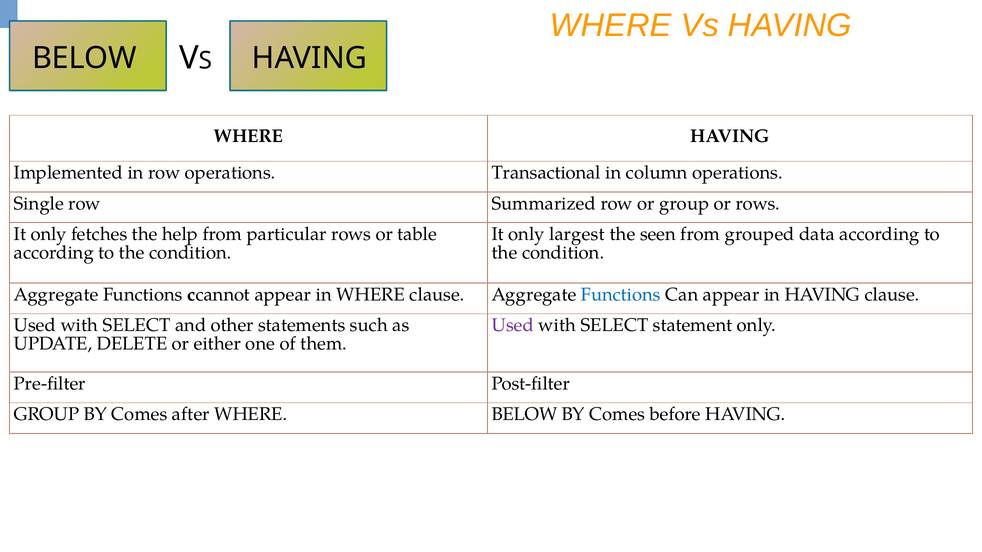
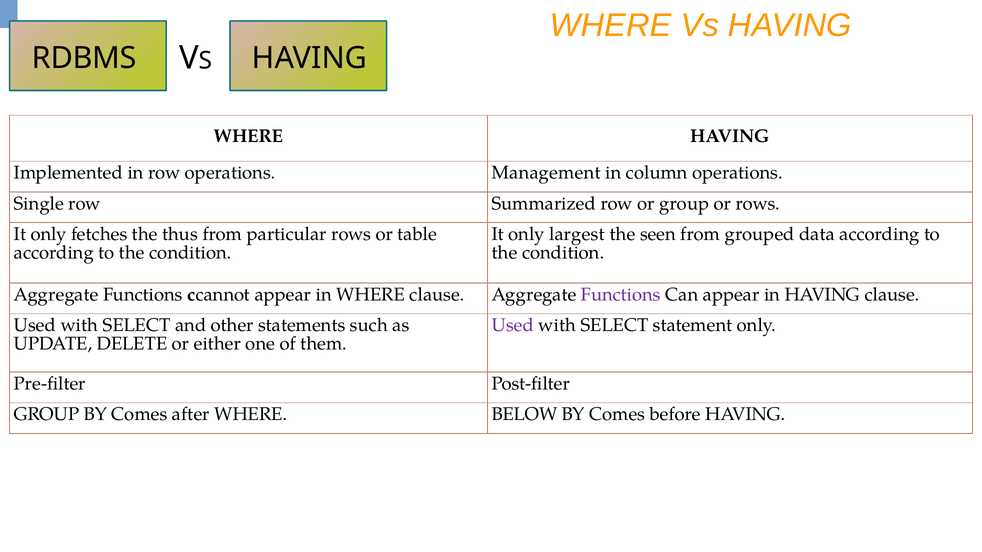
BELOW at (84, 58): BELOW -> RDBMS
Transactional: Transactional -> Management
help: help -> thus
Functions at (621, 295) colour: blue -> purple
